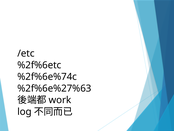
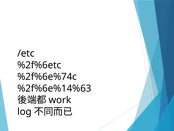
%2f%6e%27%63: %2f%6e%27%63 -> %2f%6e%14%63
